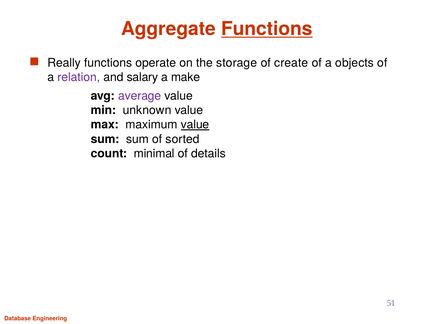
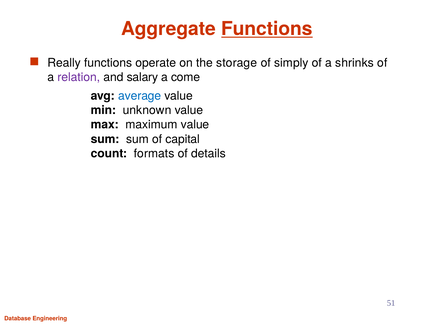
create: create -> simply
objects: objects -> shrinks
make: make -> come
average colour: purple -> blue
value at (195, 125) underline: present -> none
sorted: sorted -> capital
minimal: minimal -> formats
